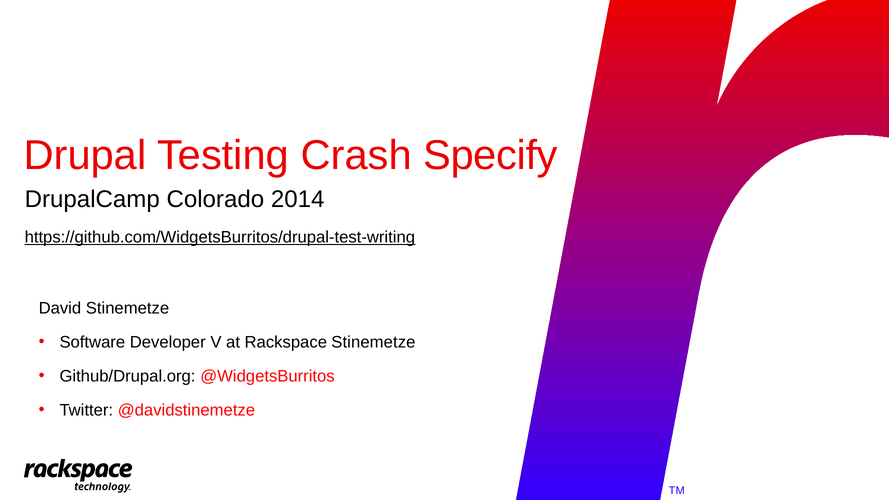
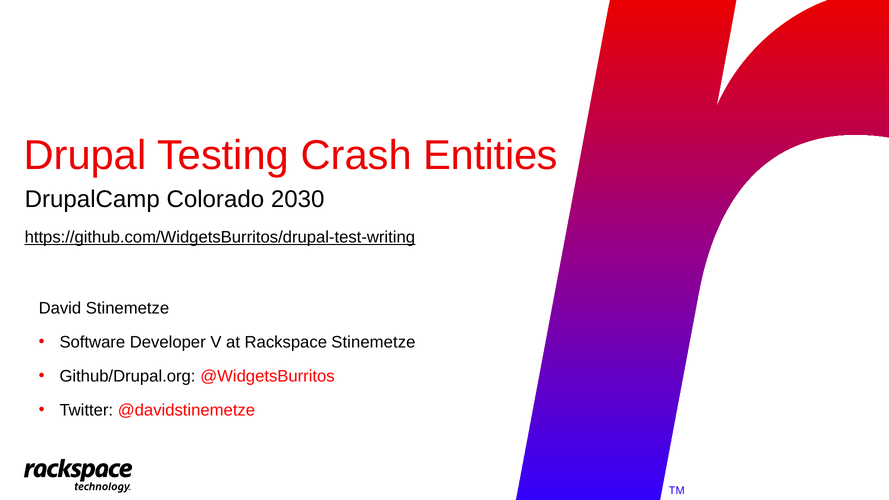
Specify: Specify -> Entities
2014: 2014 -> 2030
